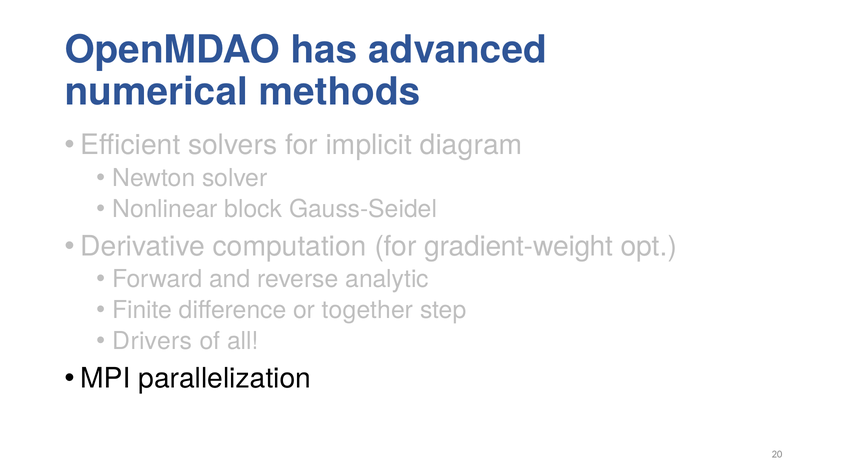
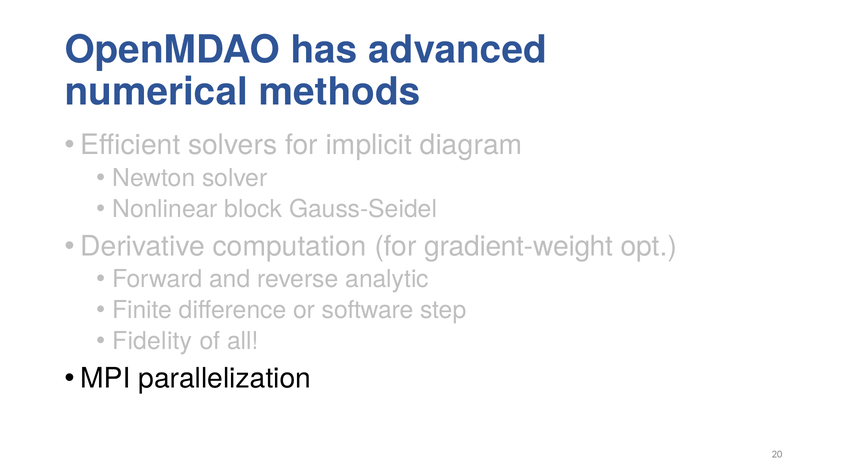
together: together -> software
Drivers: Drivers -> Fidelity
